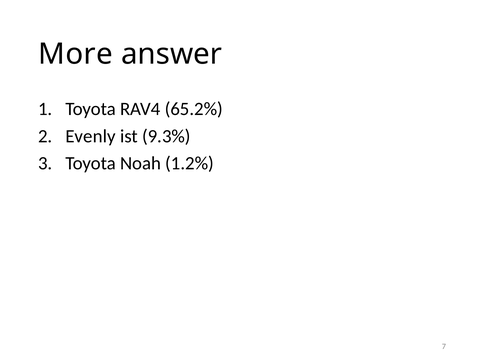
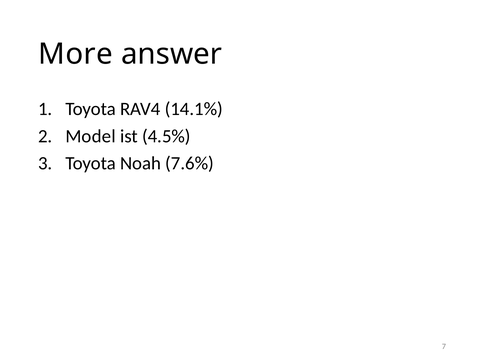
65.2%: 65.2% -> 14.1%
Evenly: Evenly -> Model
9.3%: 9.3% -> 4.5%
1.2%: 1.2% -> 7.6%
